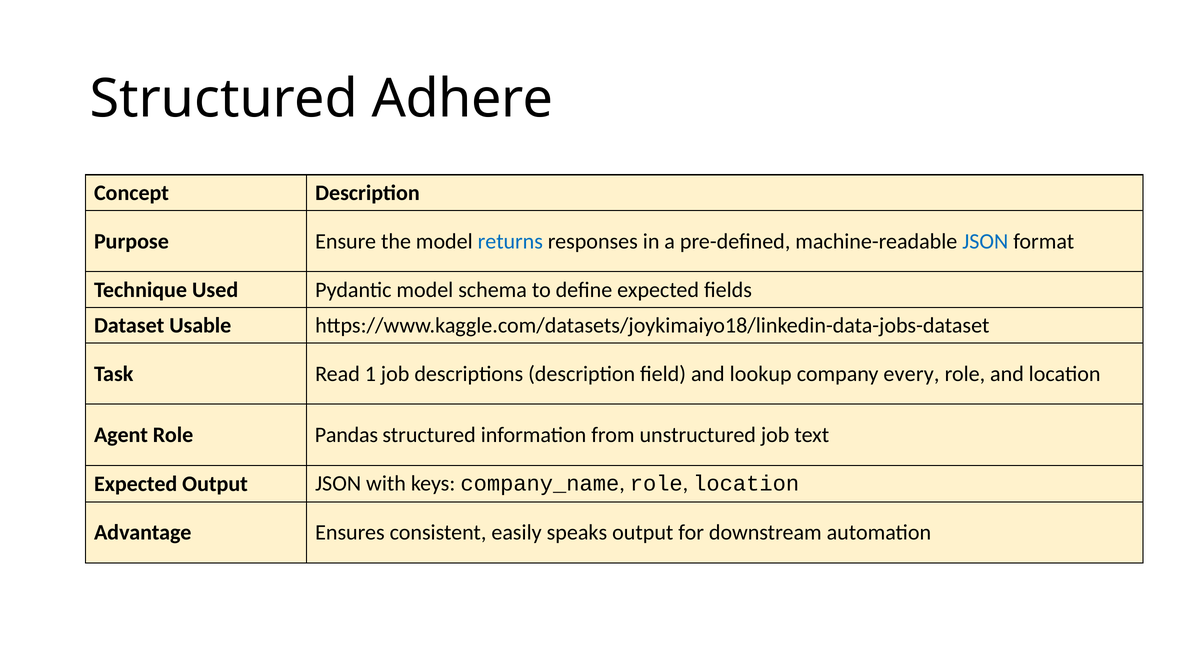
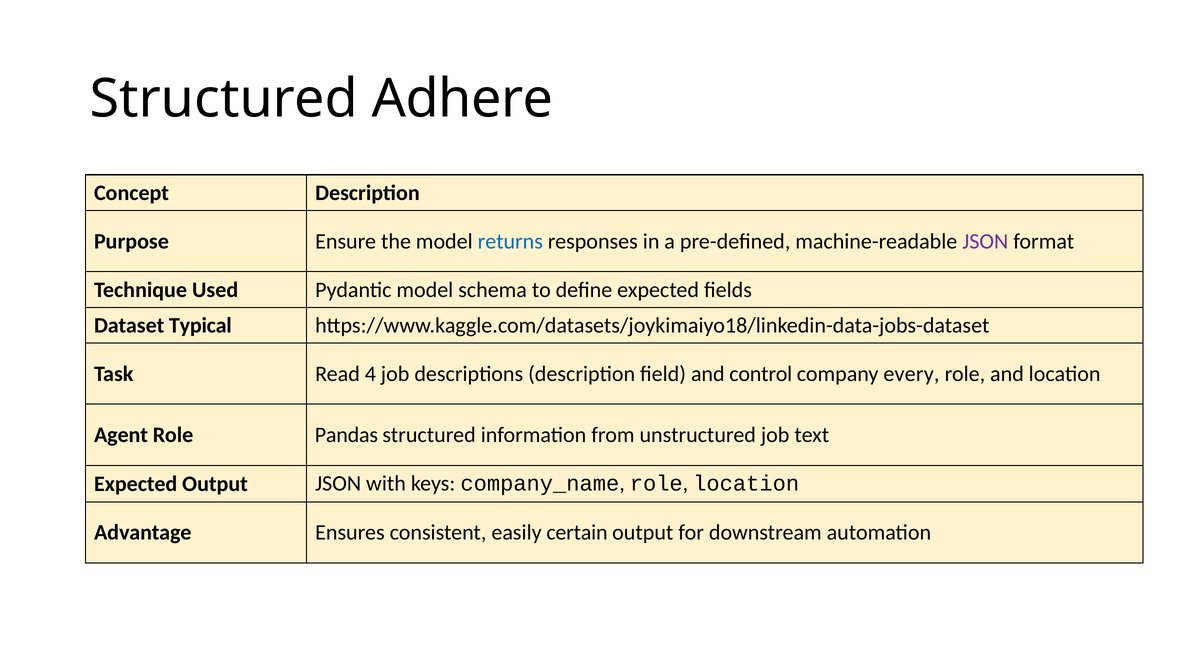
JSON at (985, 241) colour: blue -> purple
Usable: Usable -> Typical
1: 1 -> 4
lookup: lookup -> control
speaks: speaks -> certain
